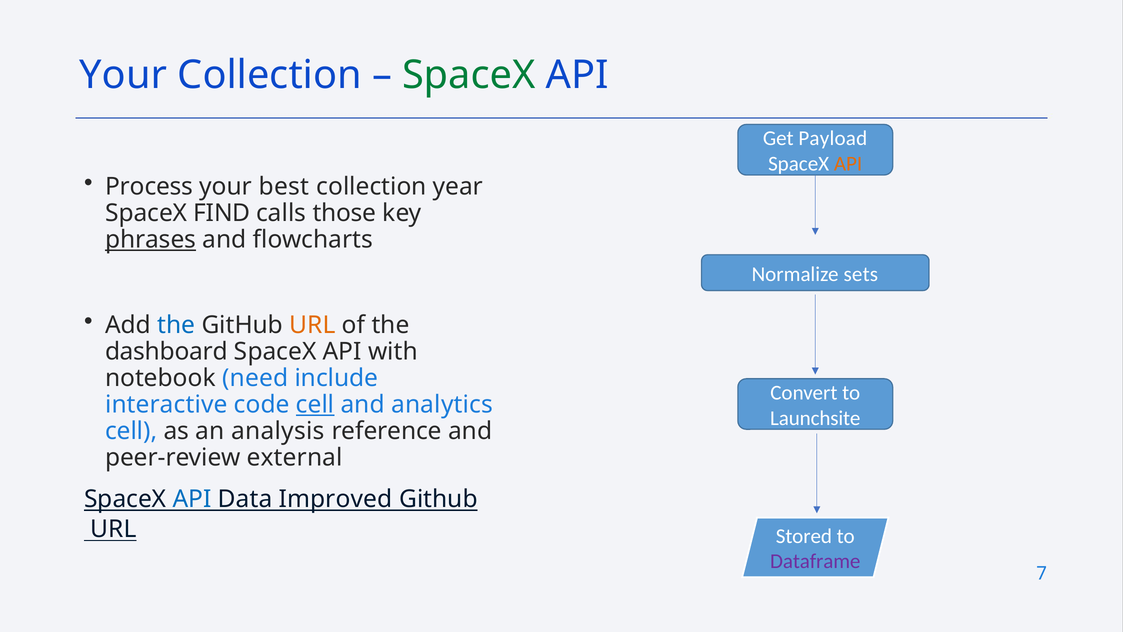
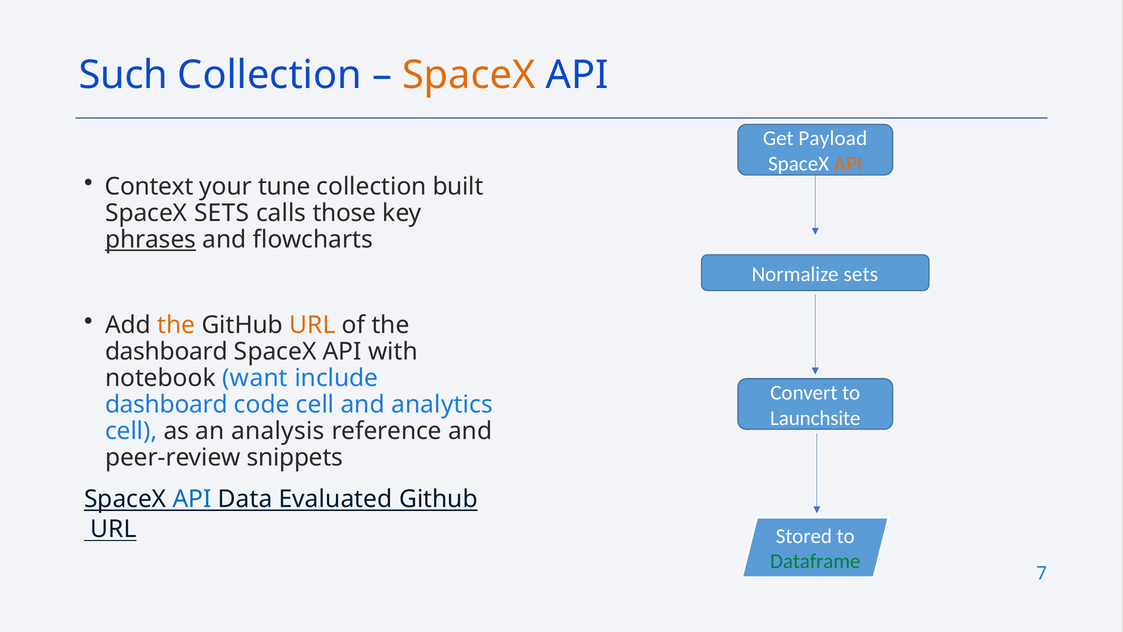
Your at (123, 75): Your -> Such
SpaceX at (469, 75) colour: green -> orange
Process: Process -> Context
best: best -> tune
year: year -> built
SpaceX FIND: FIND -> SETS
the at (176, 325) colour: blue -> orange
need: need -> want
interactive at (166, 405): interactive -> dashboard
cell at (315, 405) underline: present -> none
external: external -> snippets
Improved: Improved -> Evaluated
Dataframe colour: purple -> green
